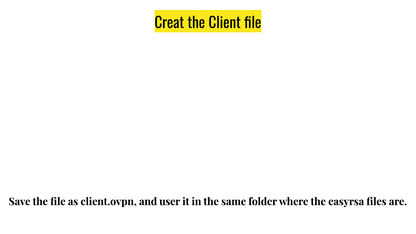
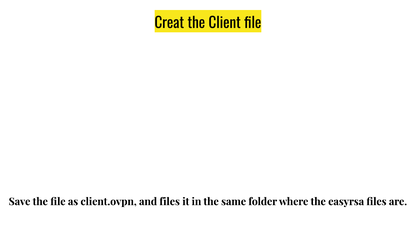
and user: user -> files
